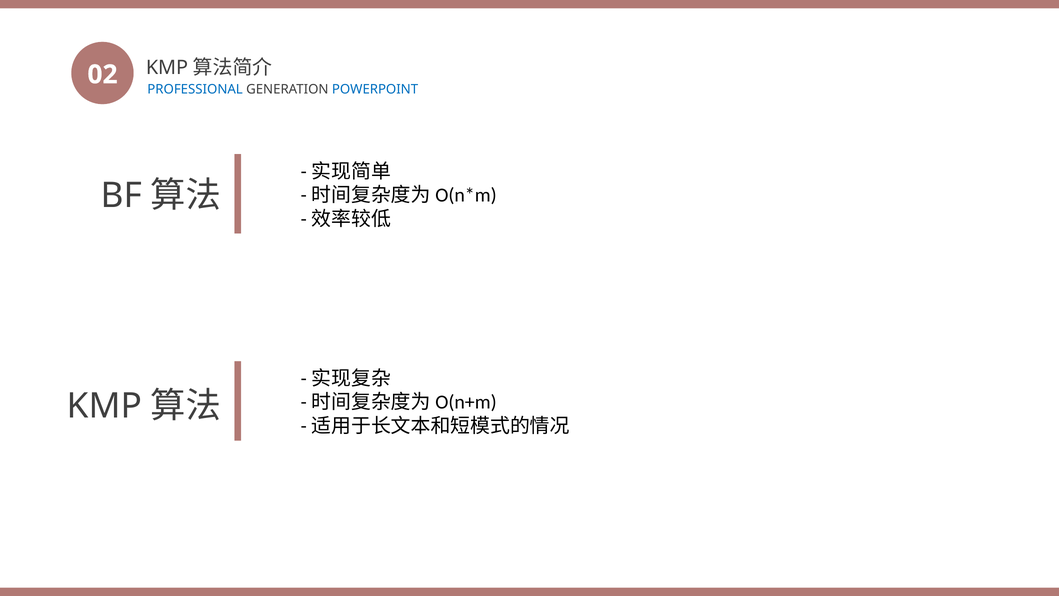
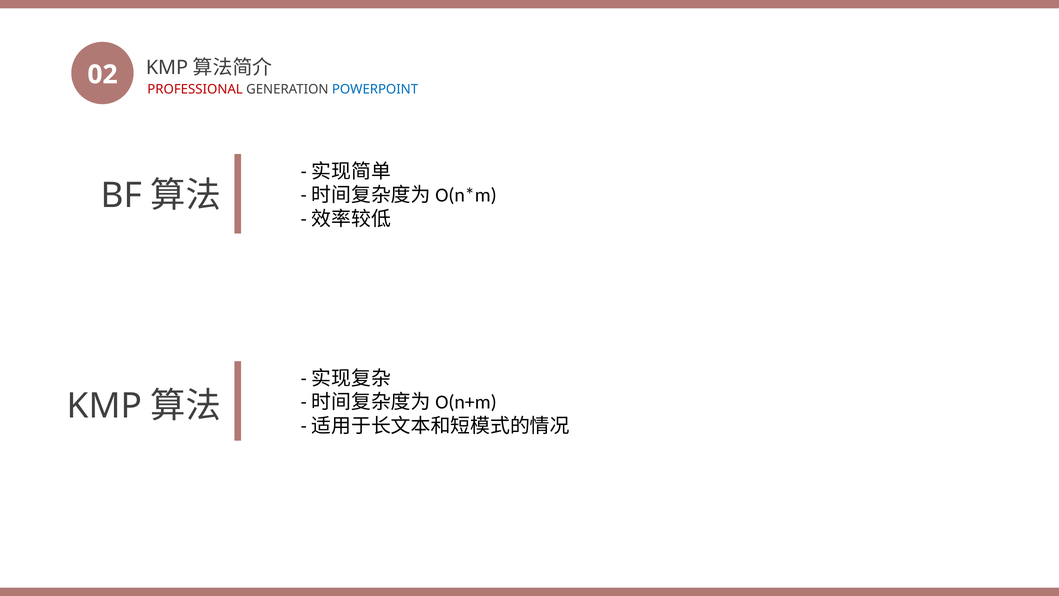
PROFESSIONAL colour: blue -> red
